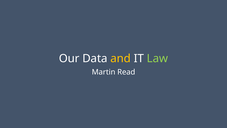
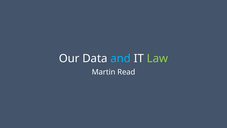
and colour: yellow -> light blue
